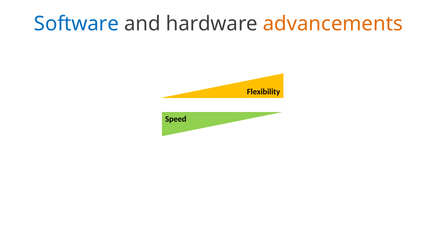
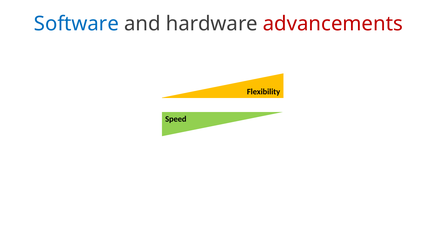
advancements colour: orange -> red
